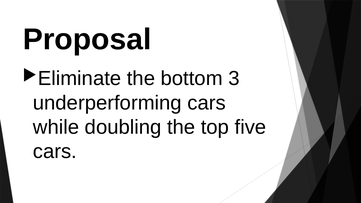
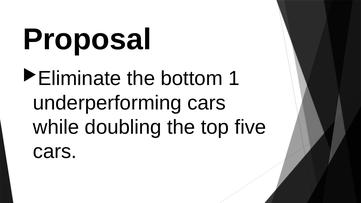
3: 3 -> 1
